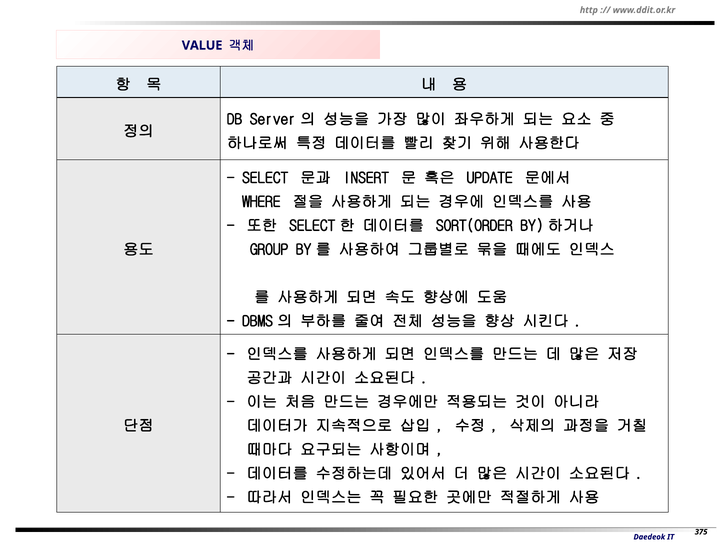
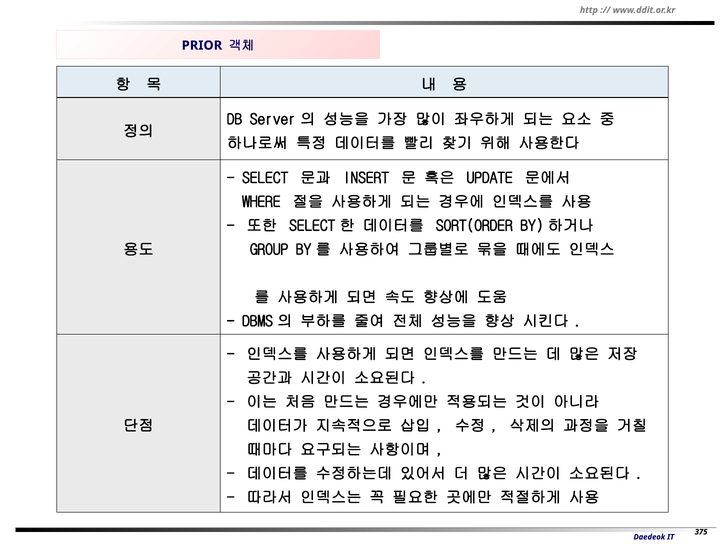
VALUE: VALUE -> PRIOR
